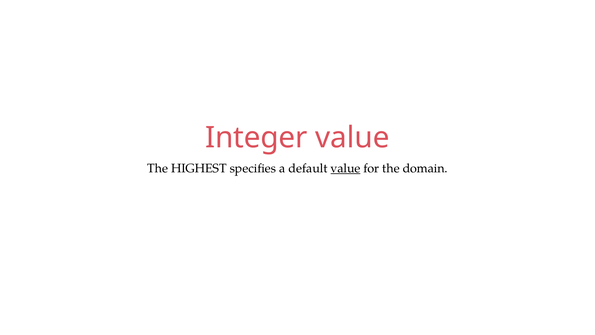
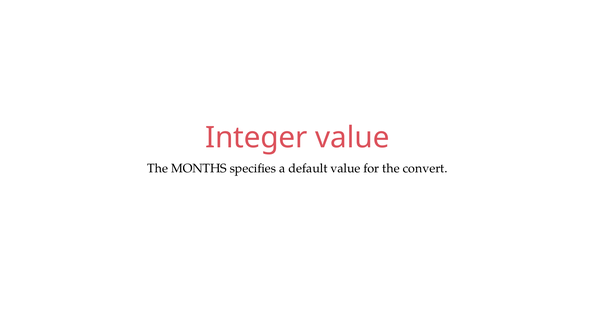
HIGHEST: HIGHEST -> MONTHS
value at (346, 168) underline: present -> none
domain: domain -> convert
